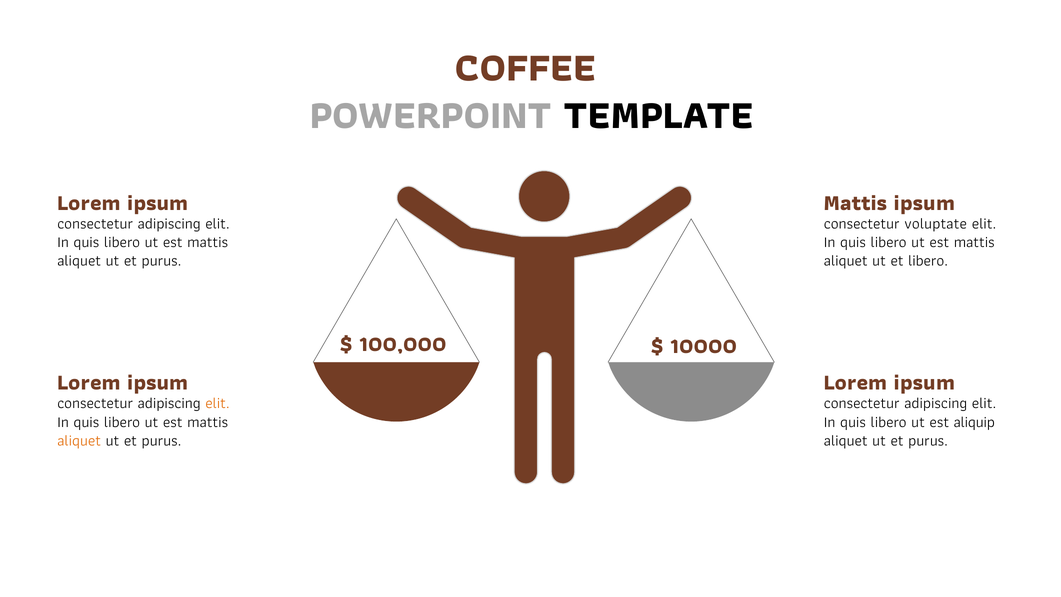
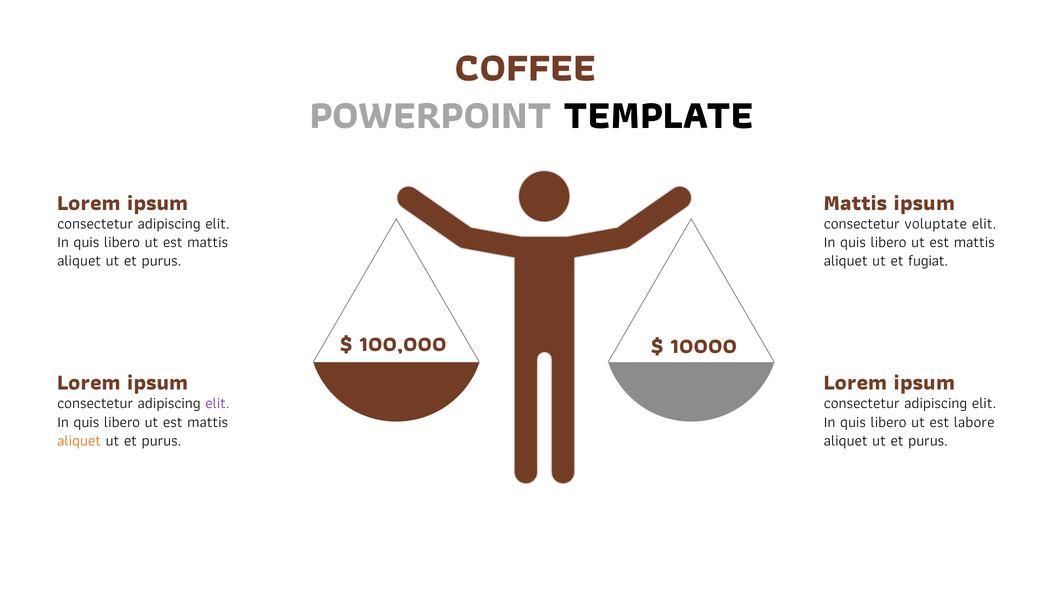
et libero: libero -> fugiat
elit at (217, 403) colour: orange -> purple
aliquip: aliquip -> labore
